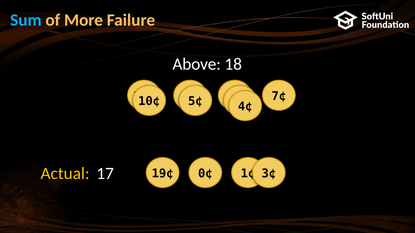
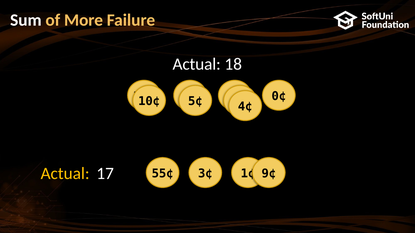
Sum colour: light blue -> white
Above at (197, 64): Above -> Actual
7¢: 7¢ -> 0¢
19¢: 19¢ -> 55¢
0¢: 0¢ -> 3¢
3¢: 3¢ -> 9¢
